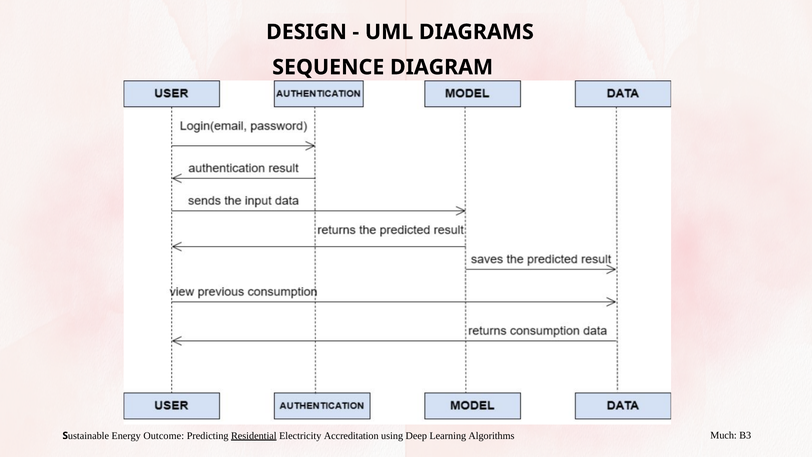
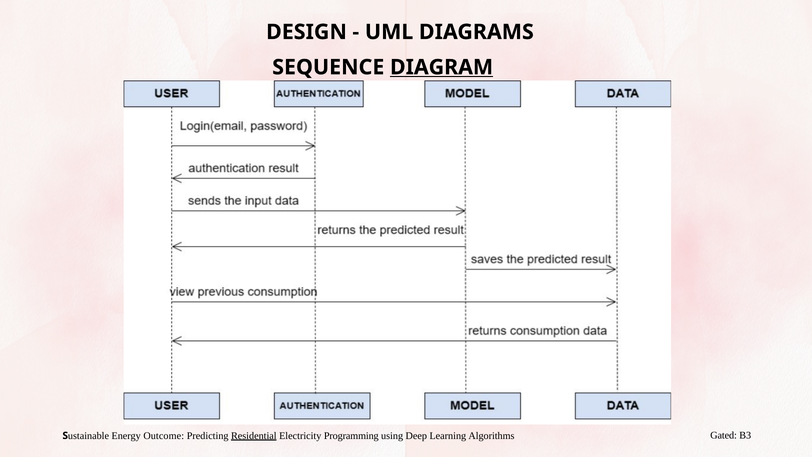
DIAGRAM underline: none -> present
Much: Much -> Gated
Accreditation: Accreditation -> Programming
